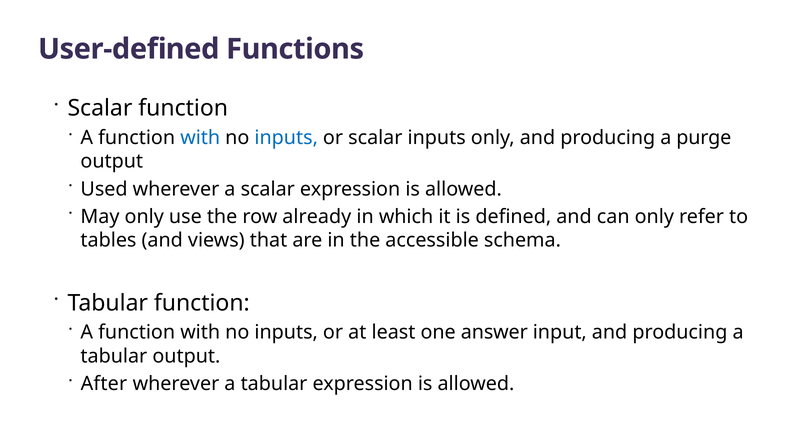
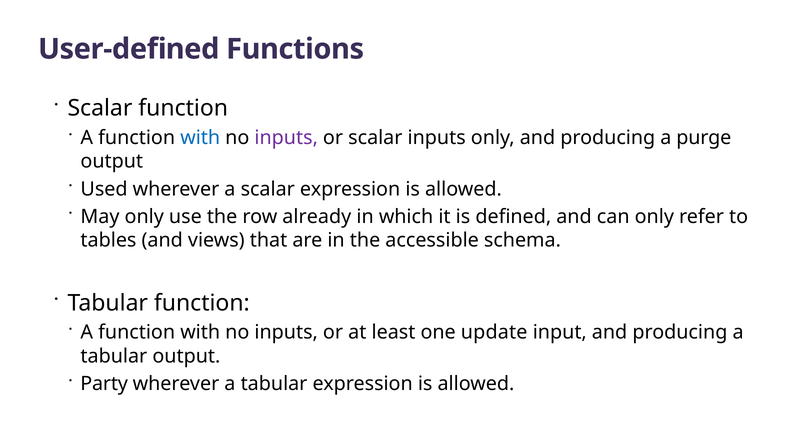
inputs at (286, 138) colour: blue -> purple
answer: answer -> update
After: After -> Party
